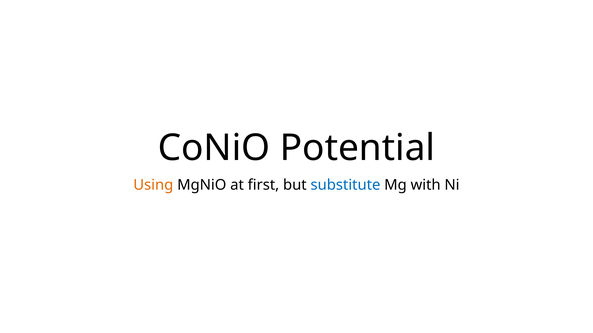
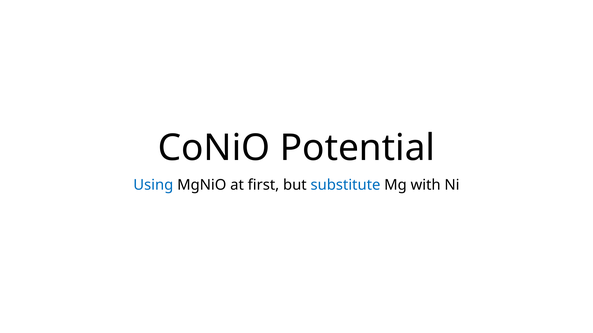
Using colour: orange -> blue
